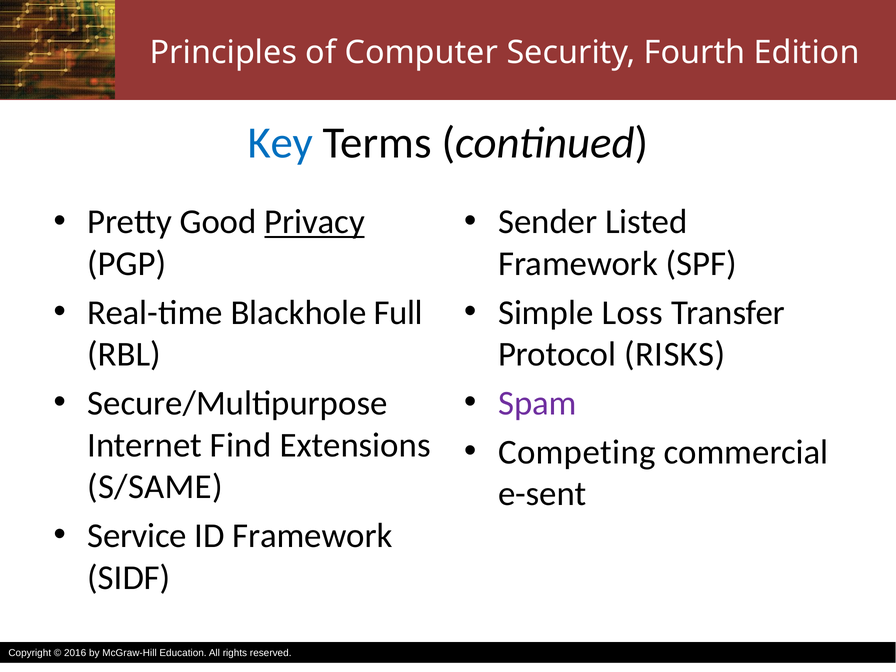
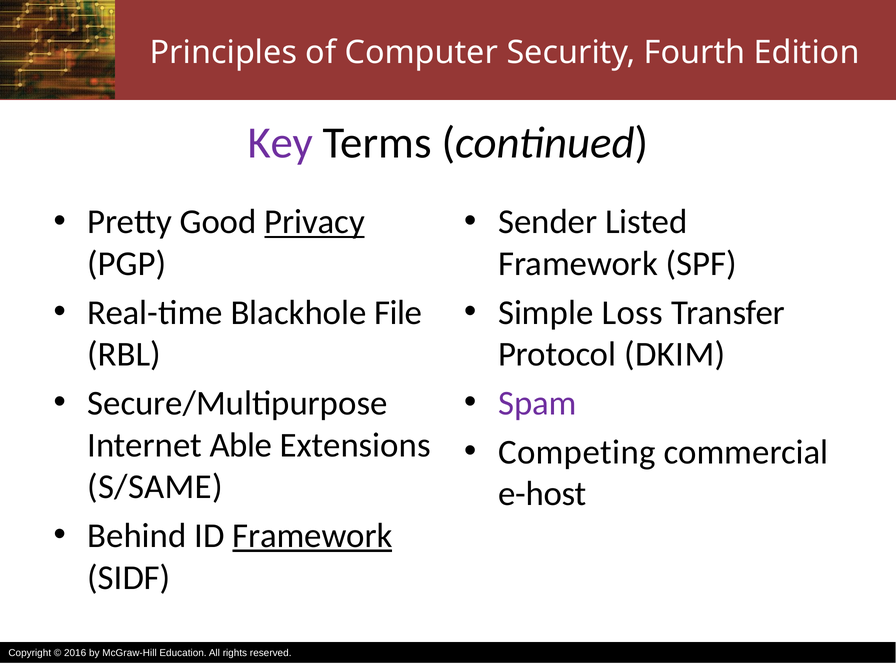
Key colour: blue -> purple
Full: Full -> File
RISKS: RISKS -> DKIM
Find: Find -> Able
e-sent: e-sent -> e-host
Service: Service -> Behind
Framework at (312, 536) underline: none -> present
